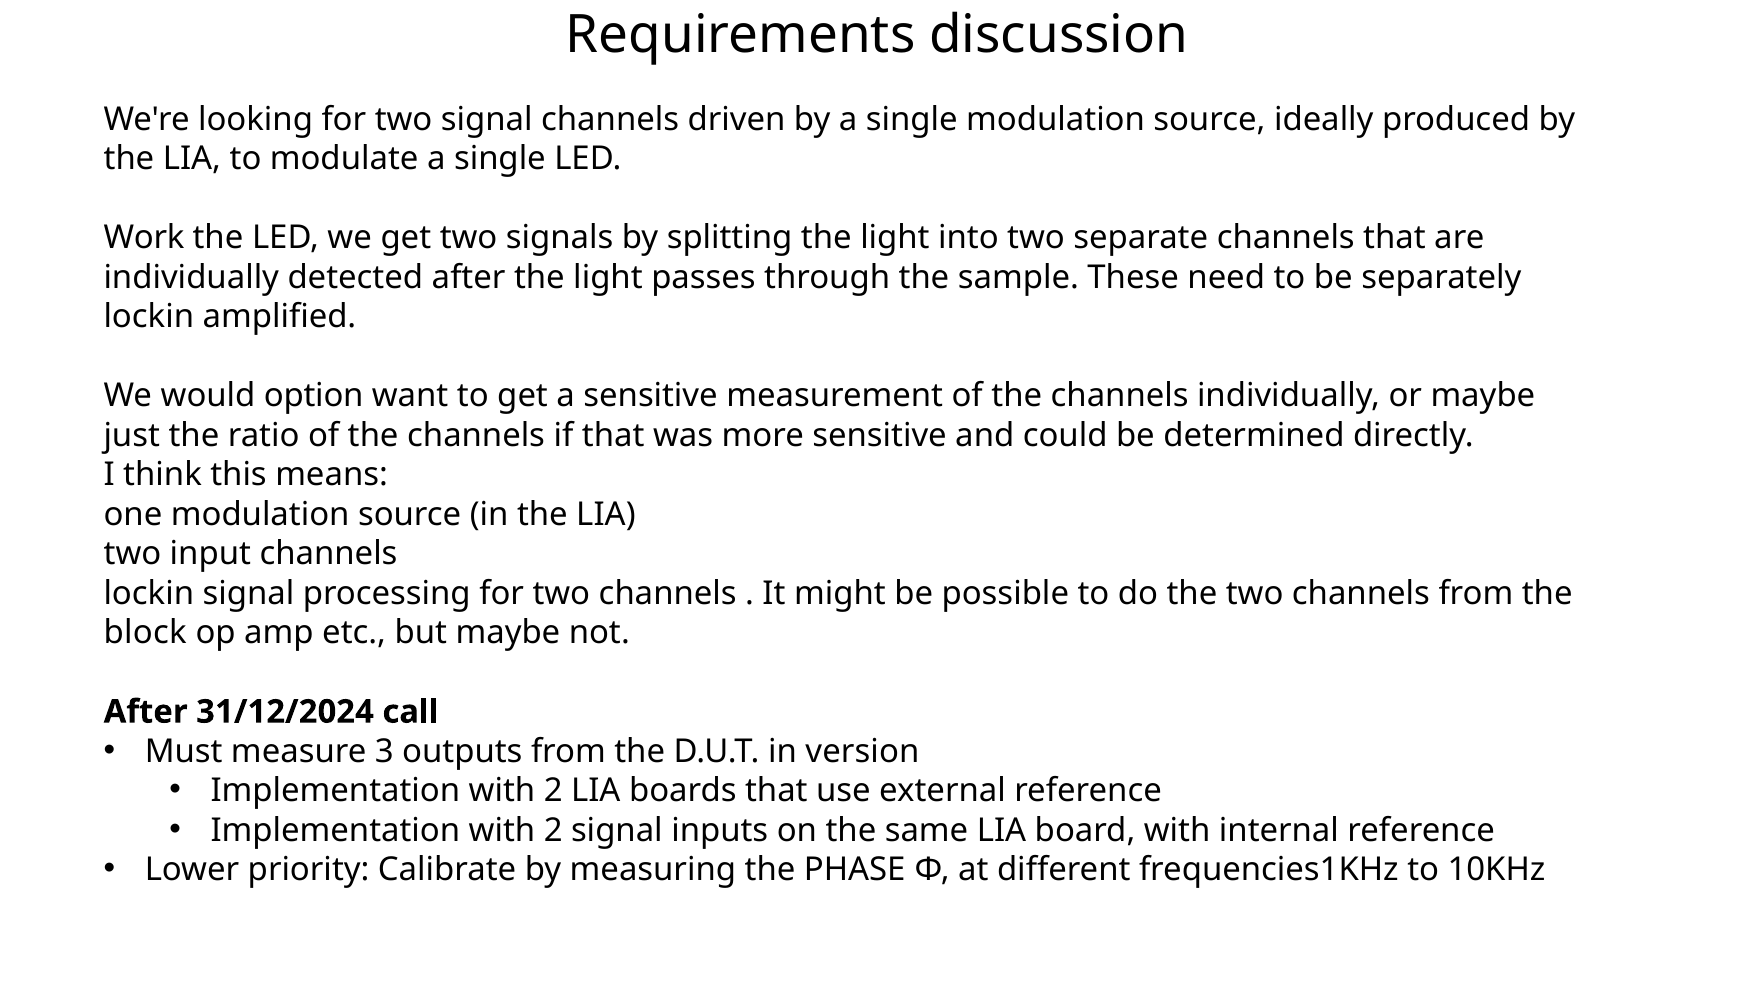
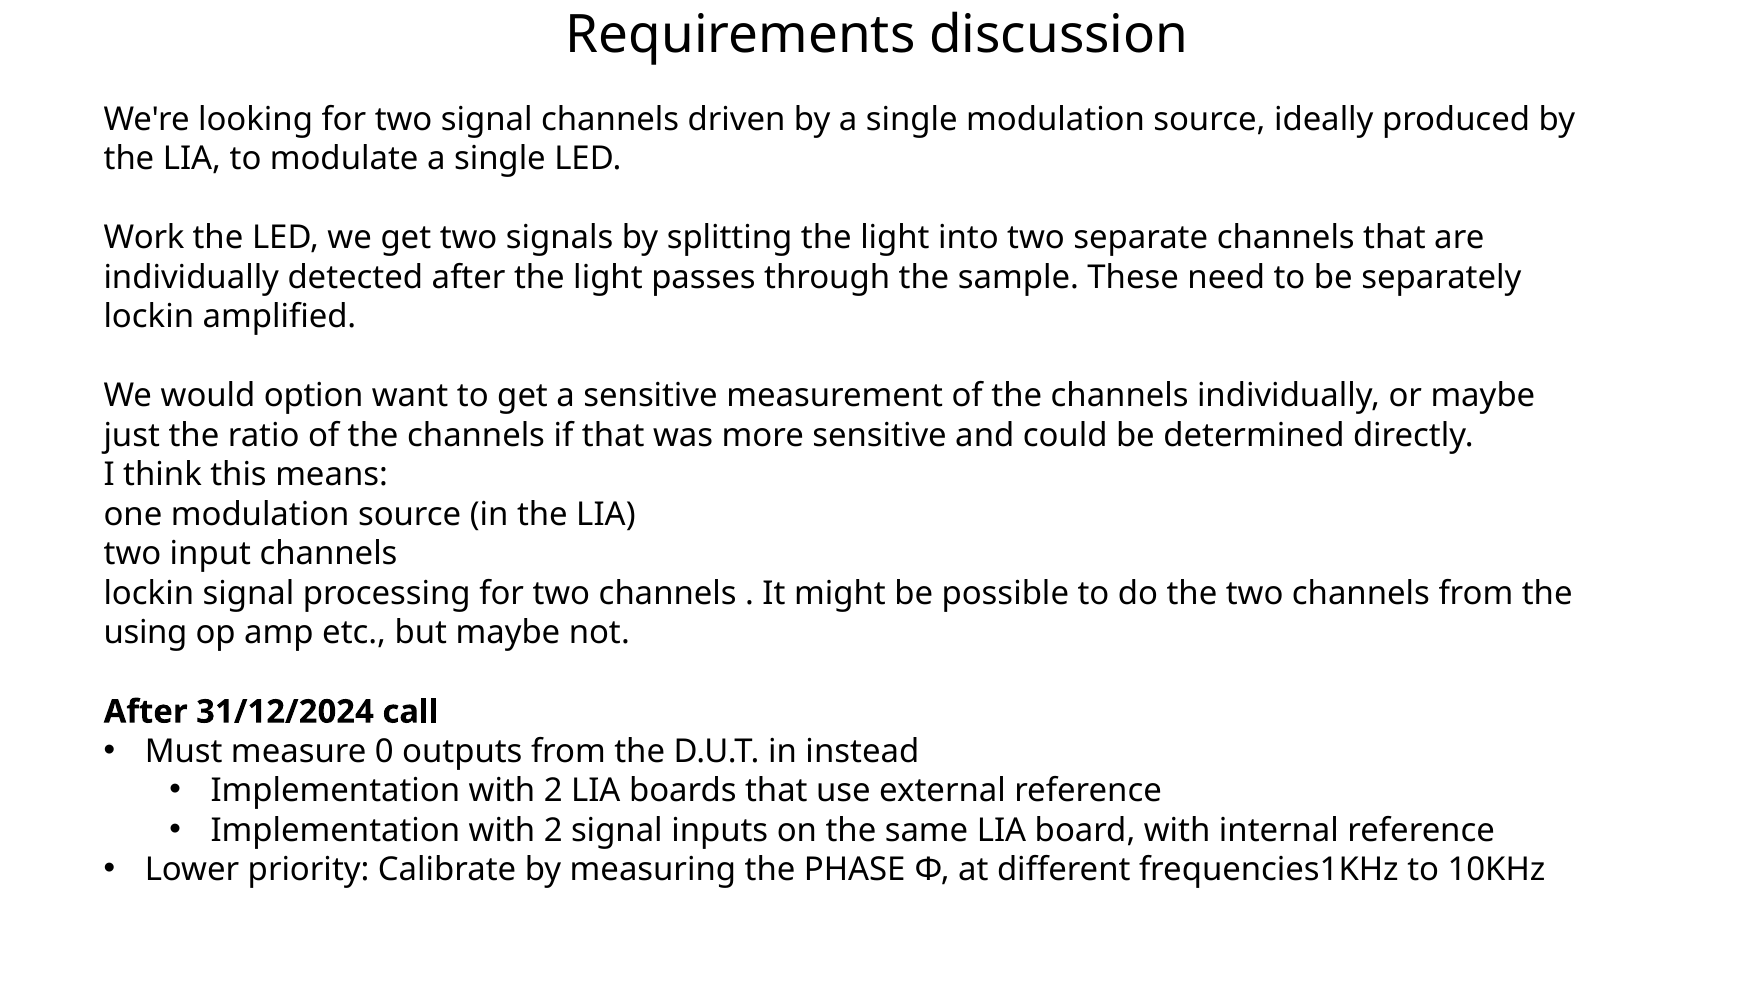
block: block -> using
3: 3 -> 0
version: version -> instead
